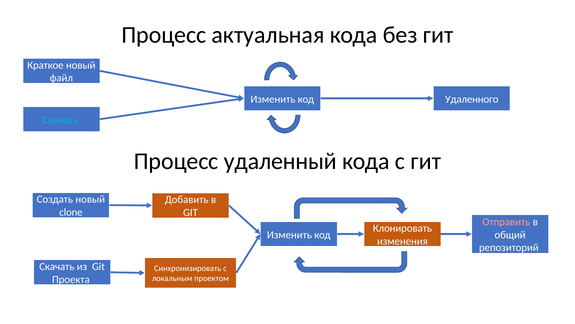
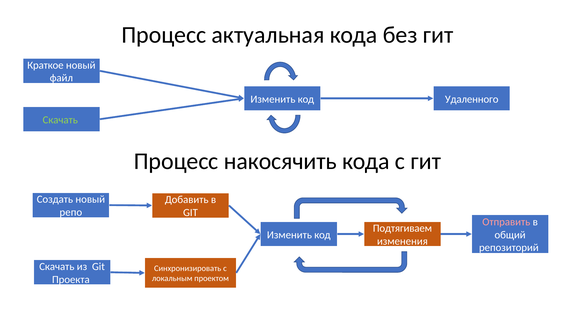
Скачать at (60, 120) colour: light blue -> light green
удаленный: удаленный -> накосячить
clone: clone -> репо
Клонировать: Клонировать -> Подтягиваем
